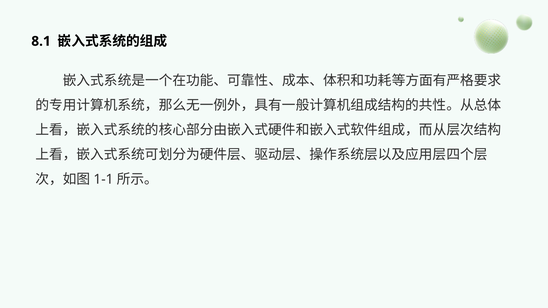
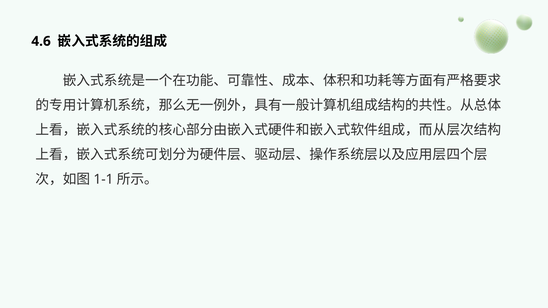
8.1: 8.1 -> 4.6
